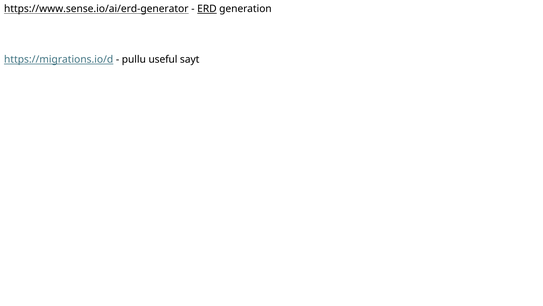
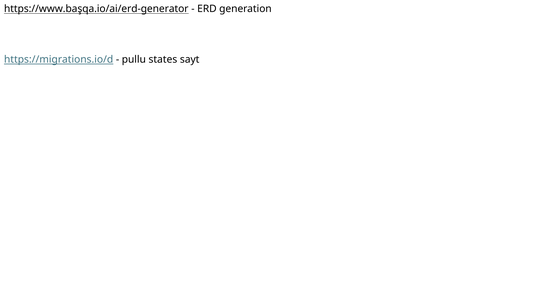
https://www.sense.io/ai/erd-generator: https://www.sense.io/ai/erd-generator -> https://www.başqa.io/ai/erd-generator
ERD underline: present -> none
useful: useful -> states
